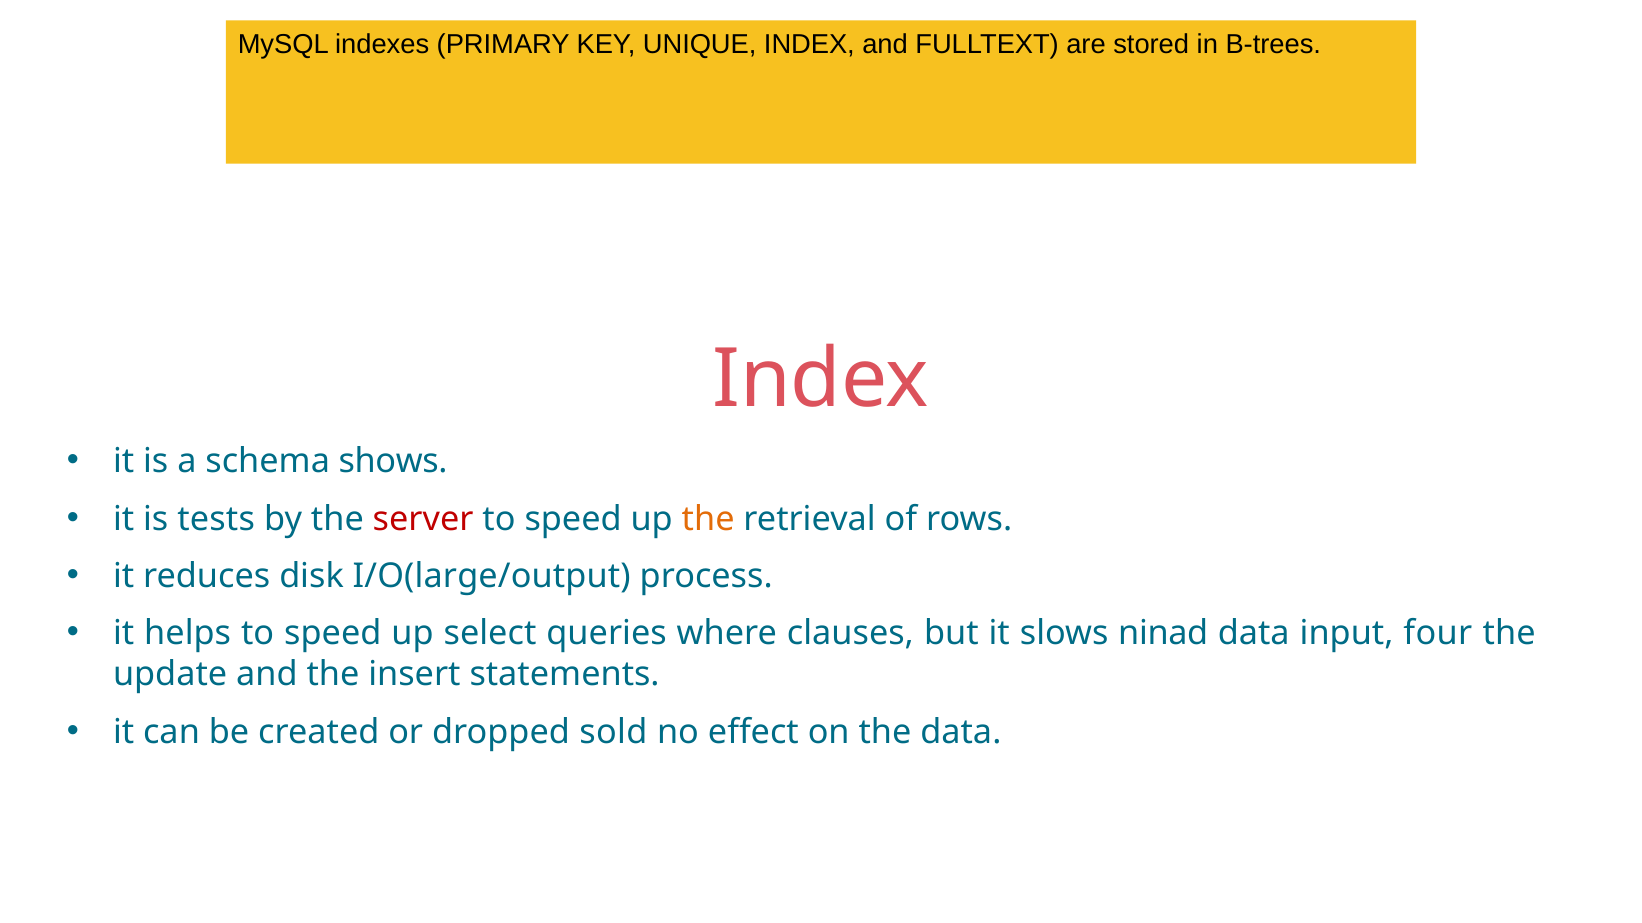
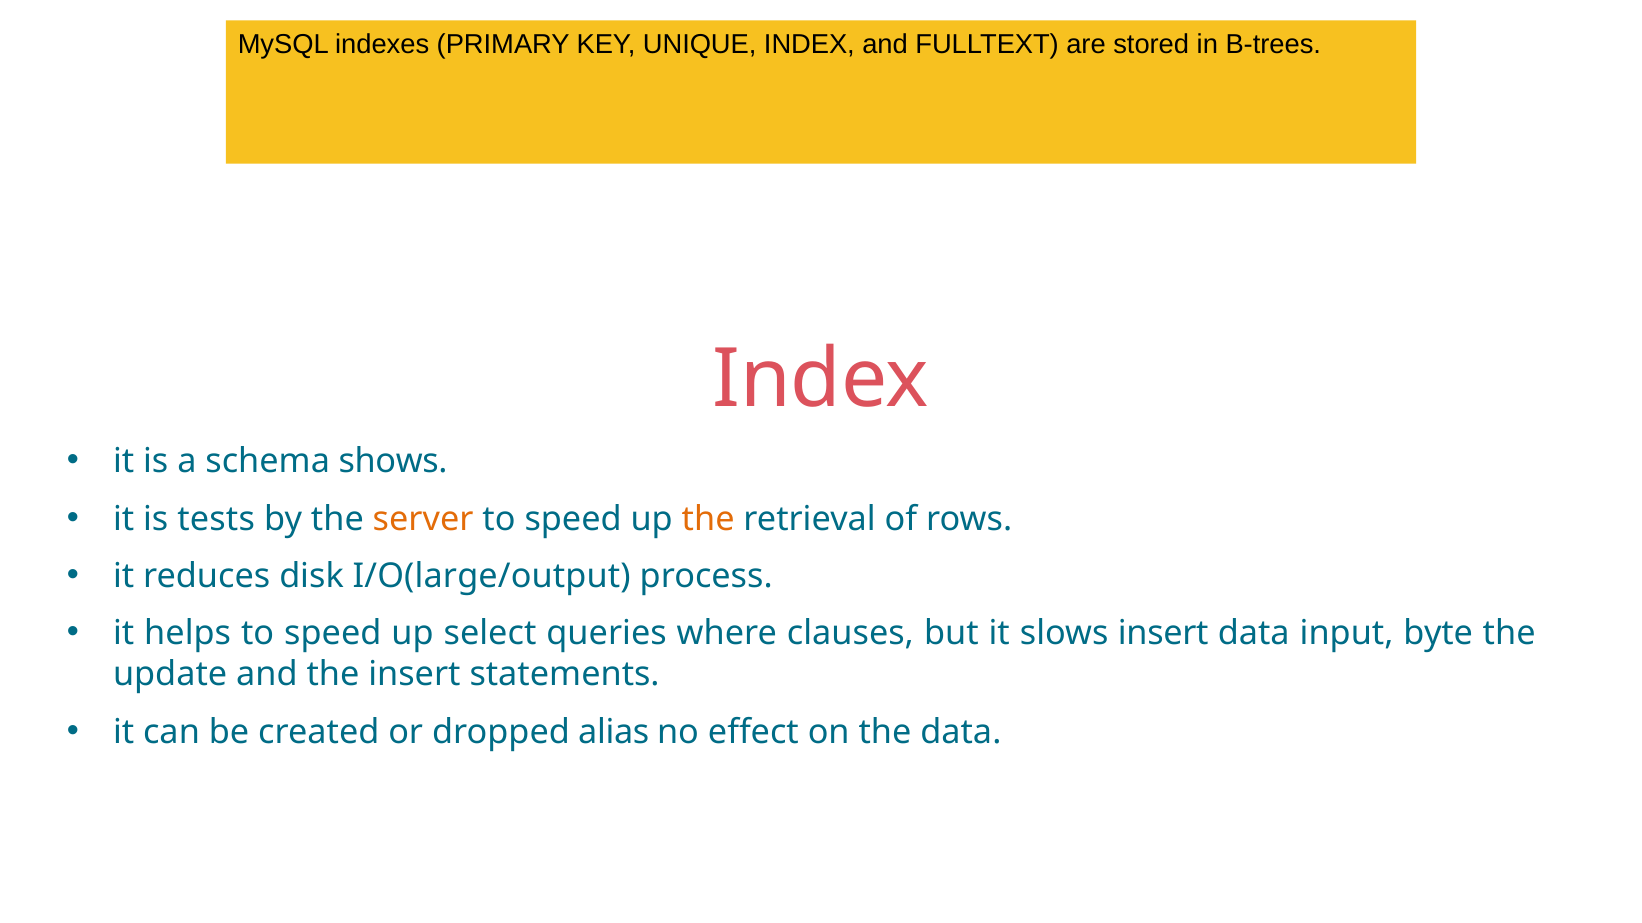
server colour: red -> orange
slows ninad: ninad -> insert
four: four -> byte
sold: sold -> alias
